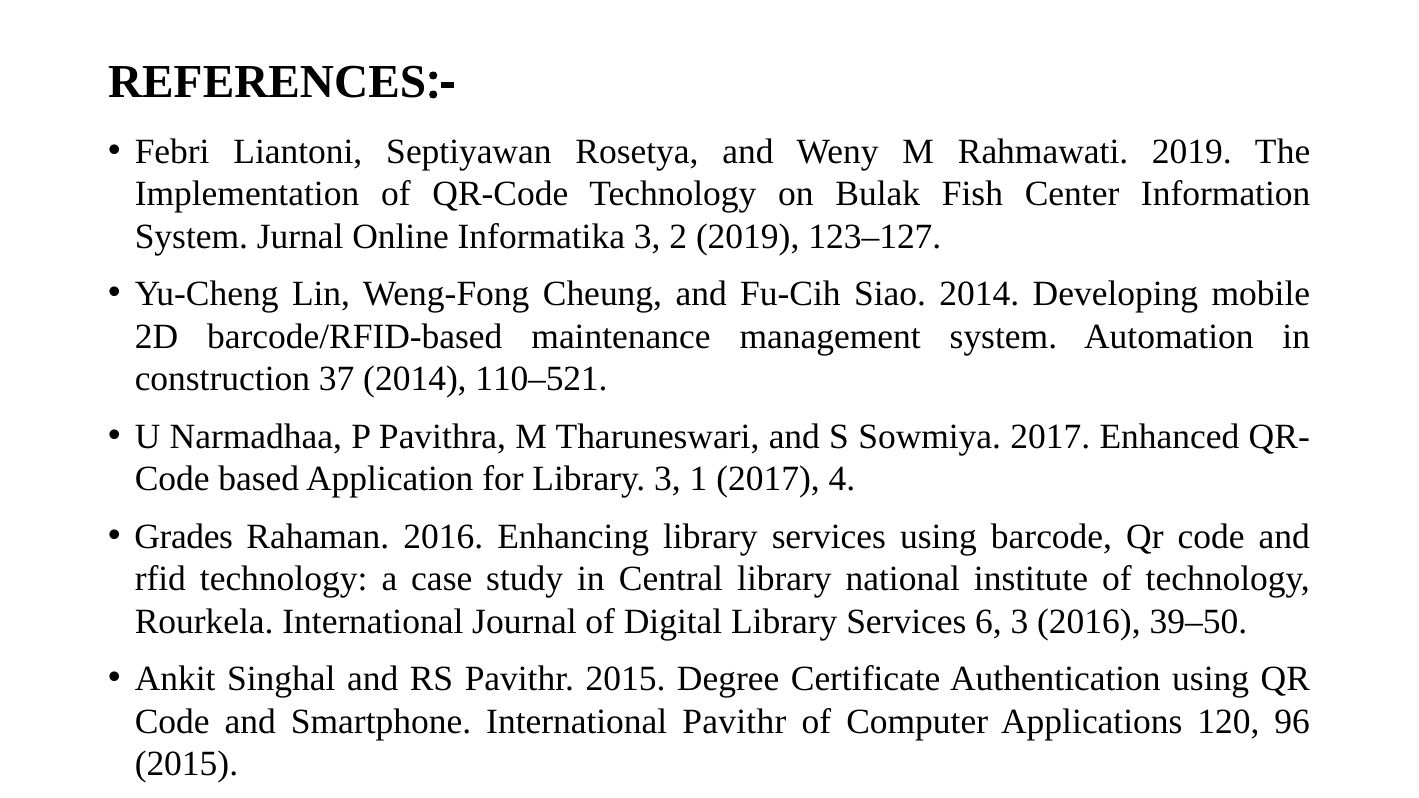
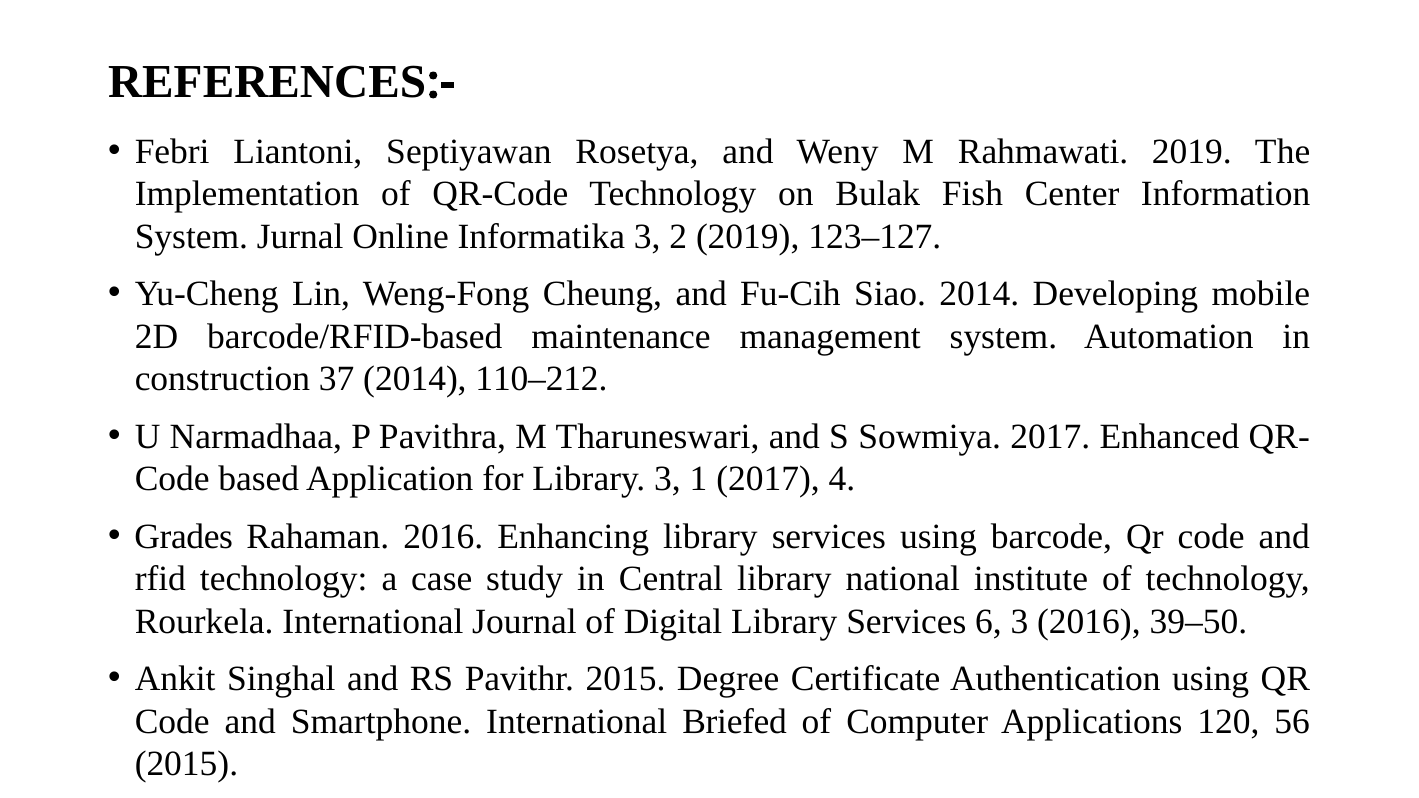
110–521: 110–521 -> 110–212
International Pavithr: Pavithr -> Briefed
96: 96 -> 56
